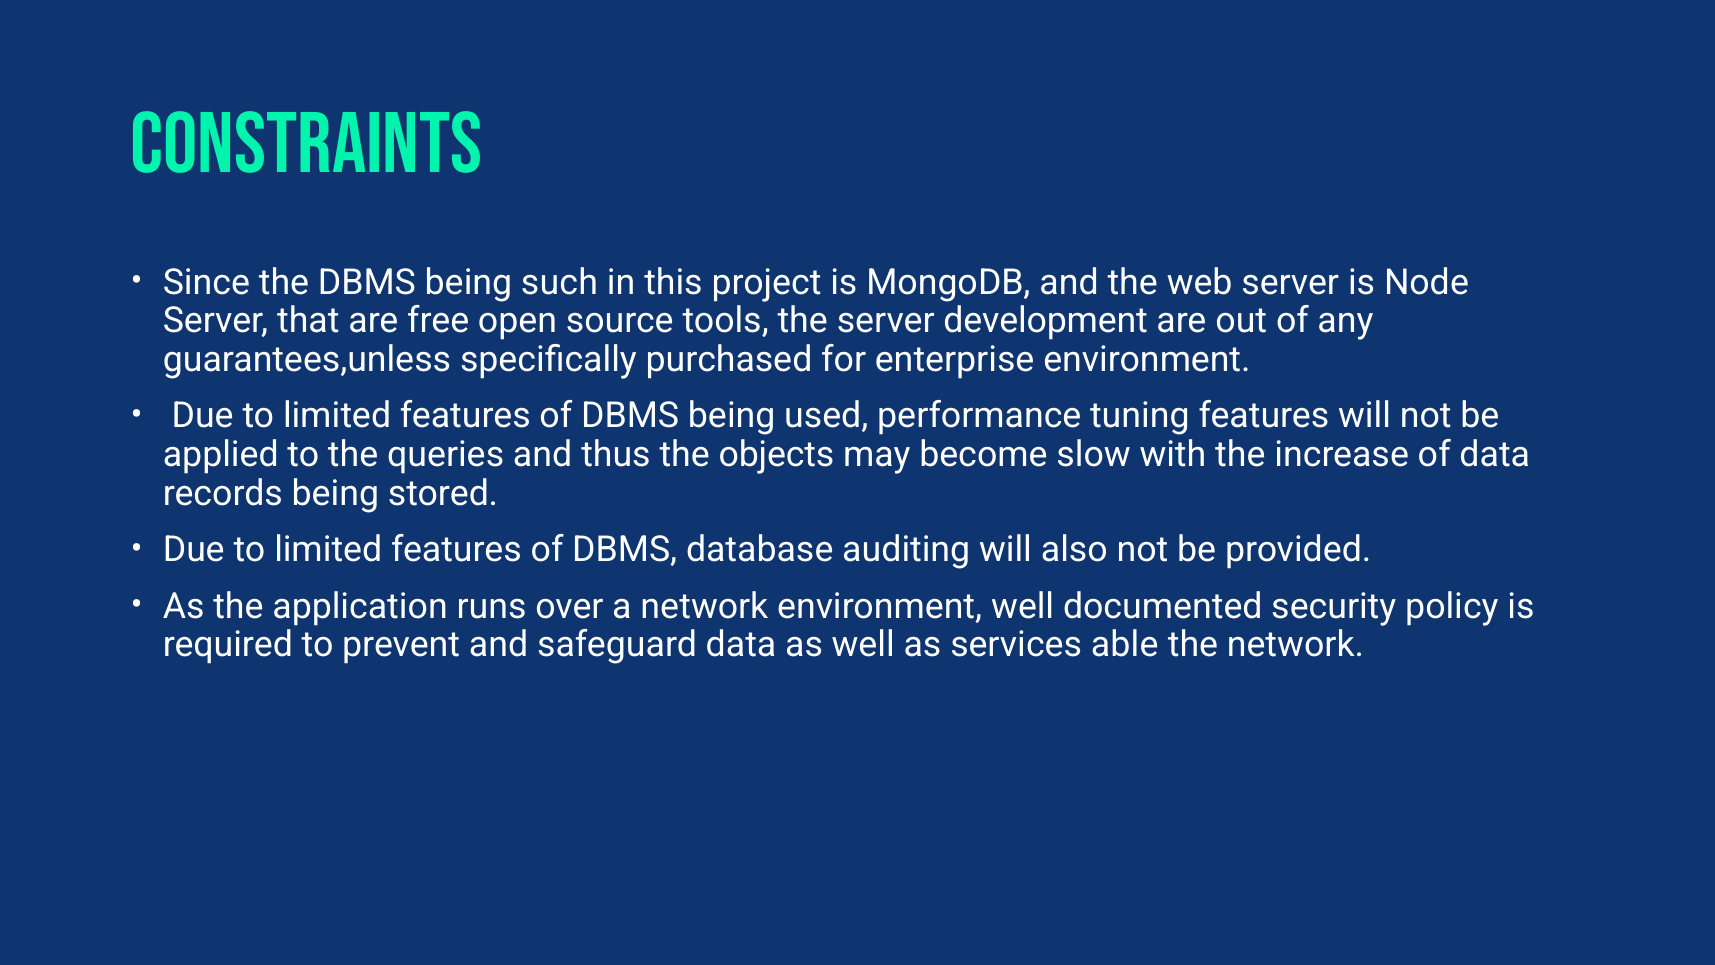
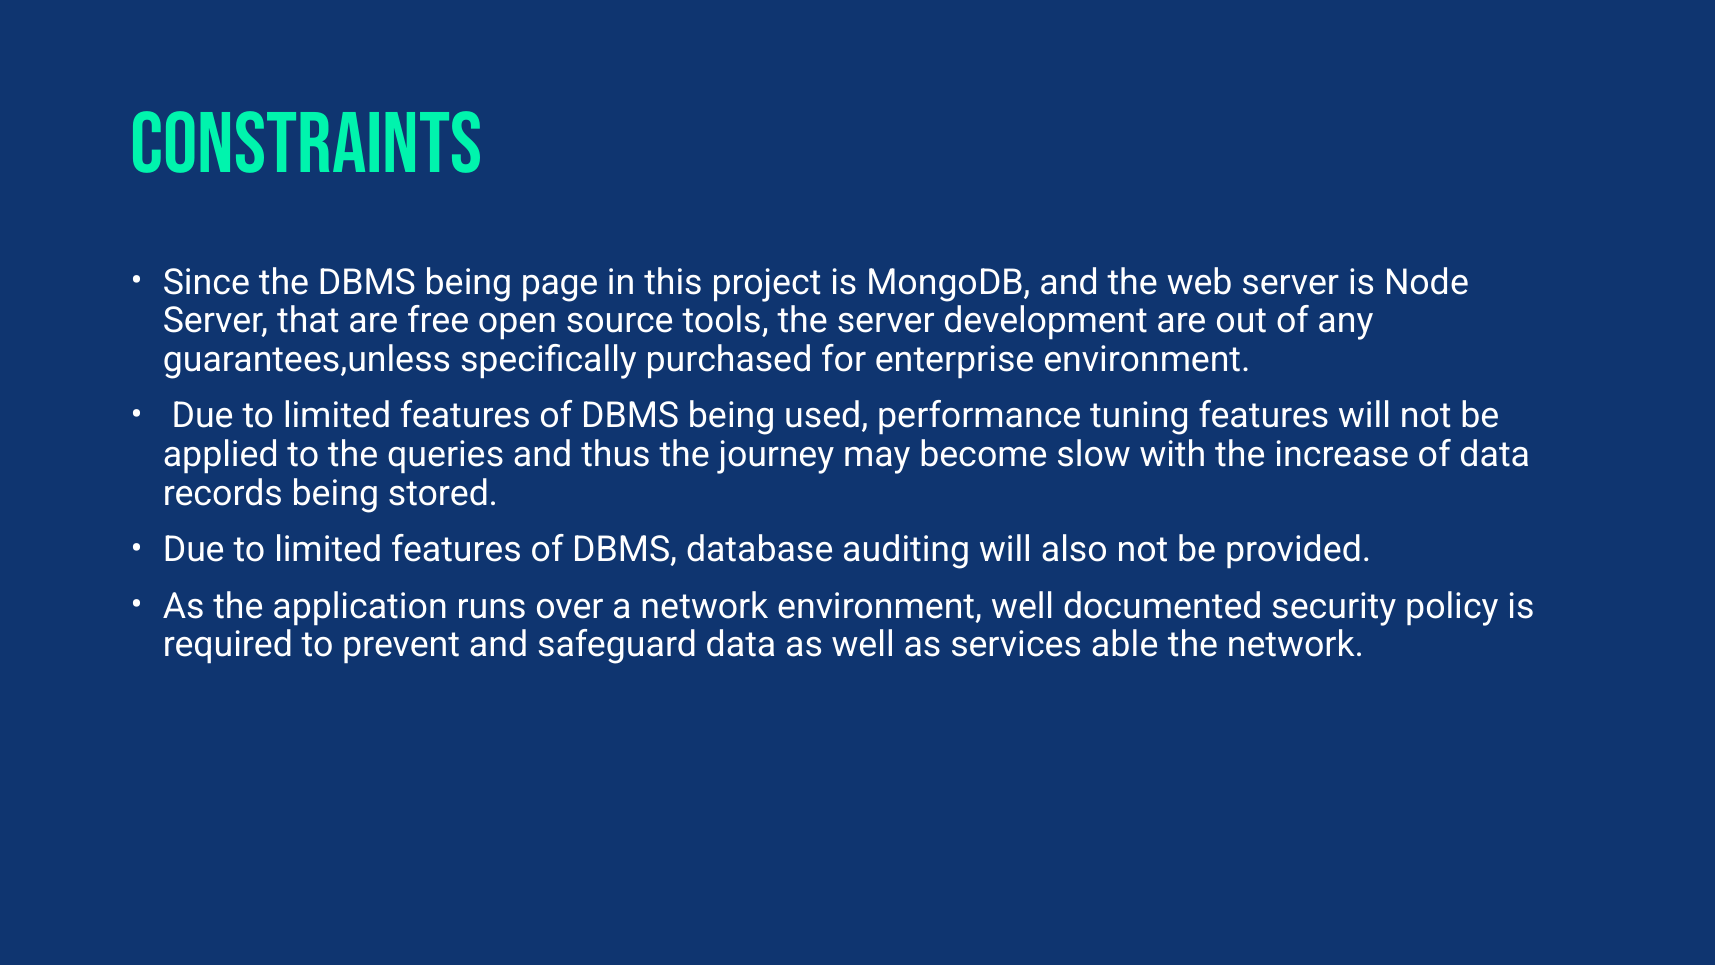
such: such -> page
objects: objects -> journey
